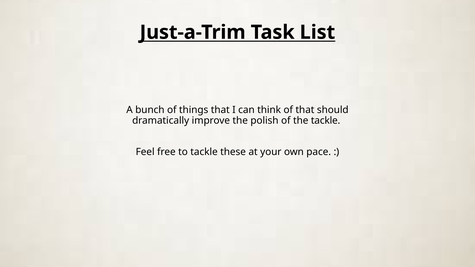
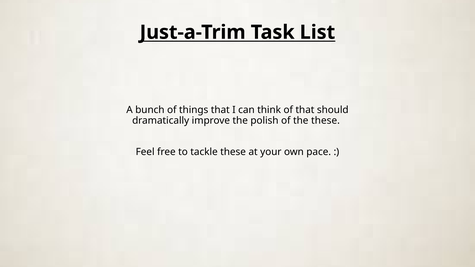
the tackle: tackle -> these
